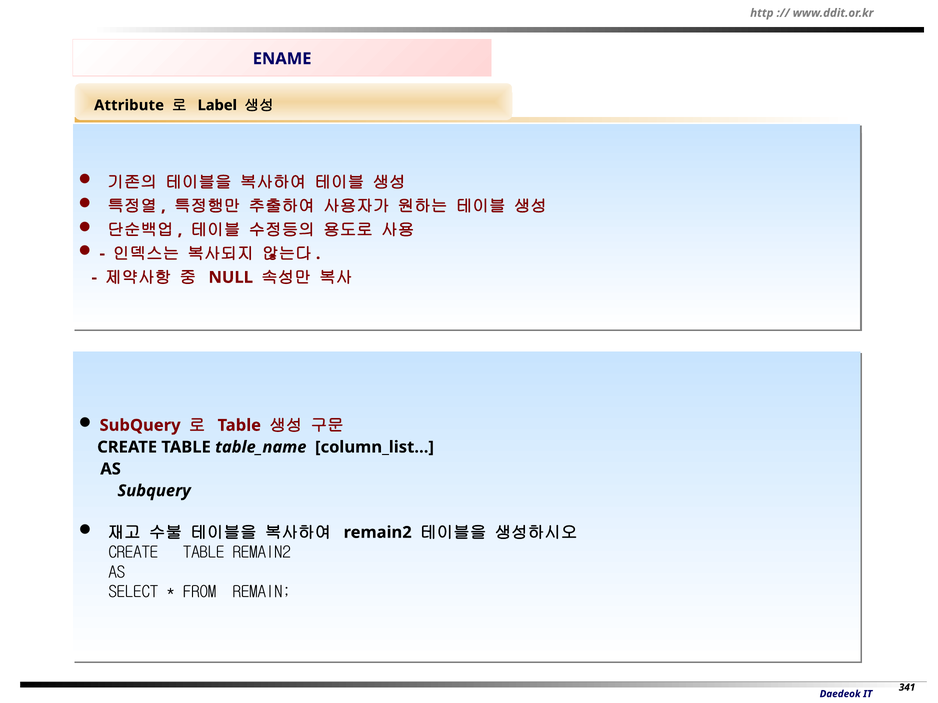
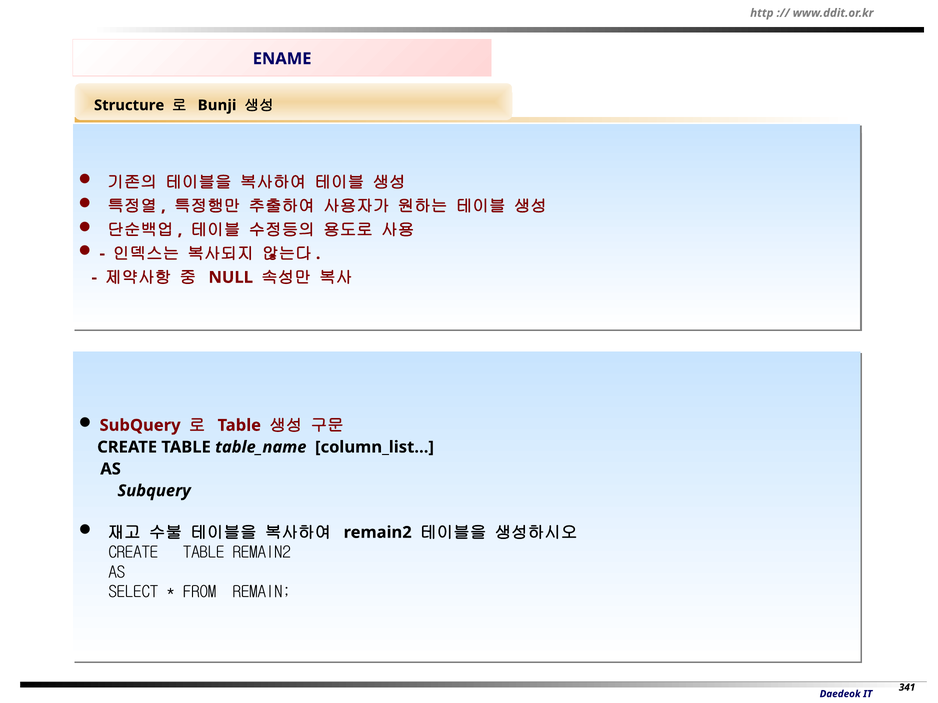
Attribute: Attribute -> Structure
Label: Label -> Bunji
